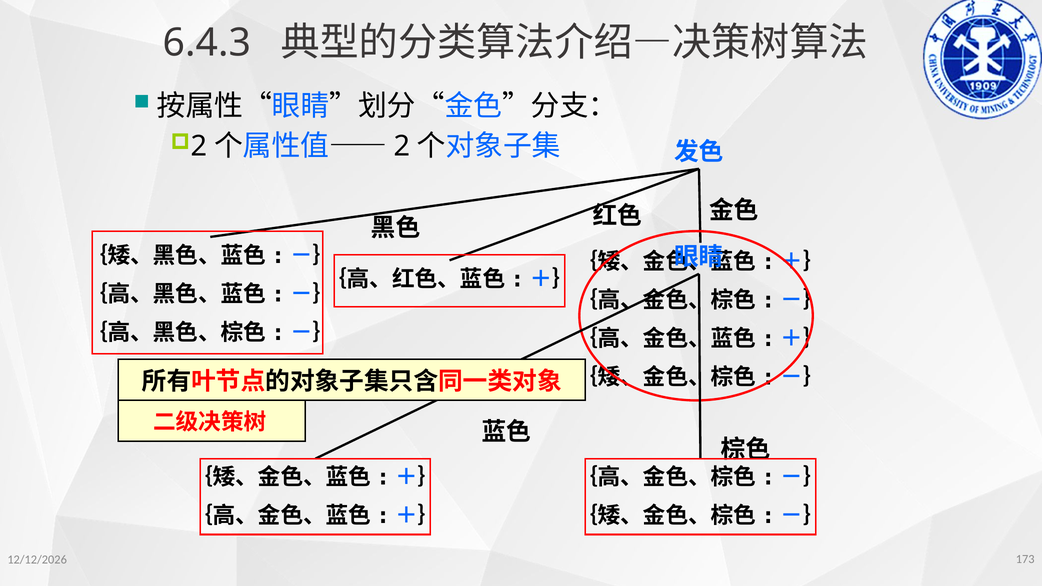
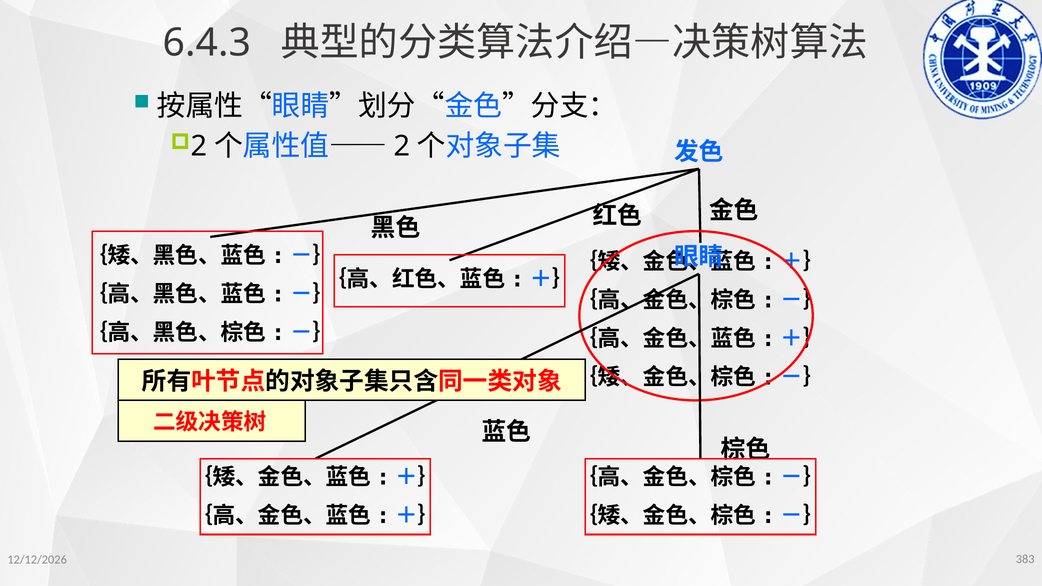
173: 173 -> 383
